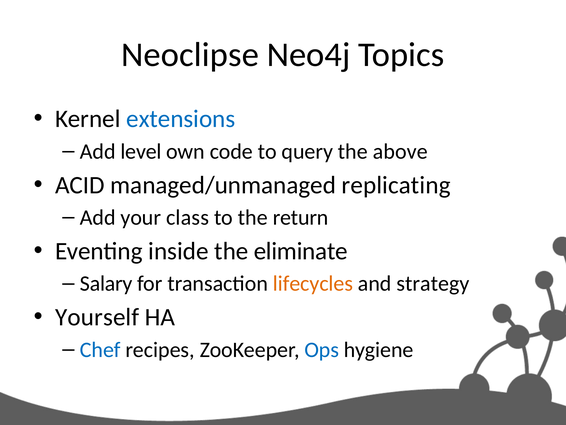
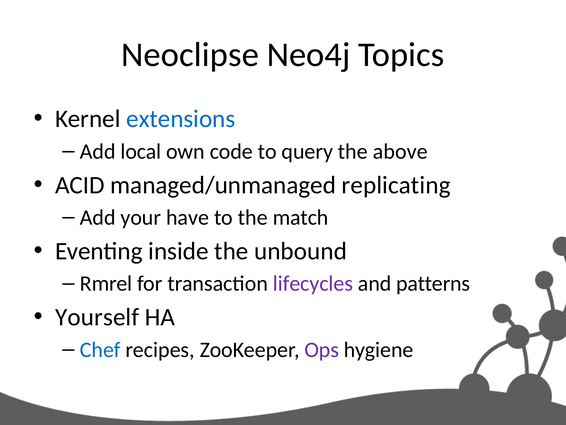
level: level -> local
class: class -> have
return: return -> match
eliminate: eliminate -> unbound
Salary: Salary -> Rmrel
lifecycles colour: orange -> purple
strategy: strategy -> patterns
Ops colour: blue -> purple
